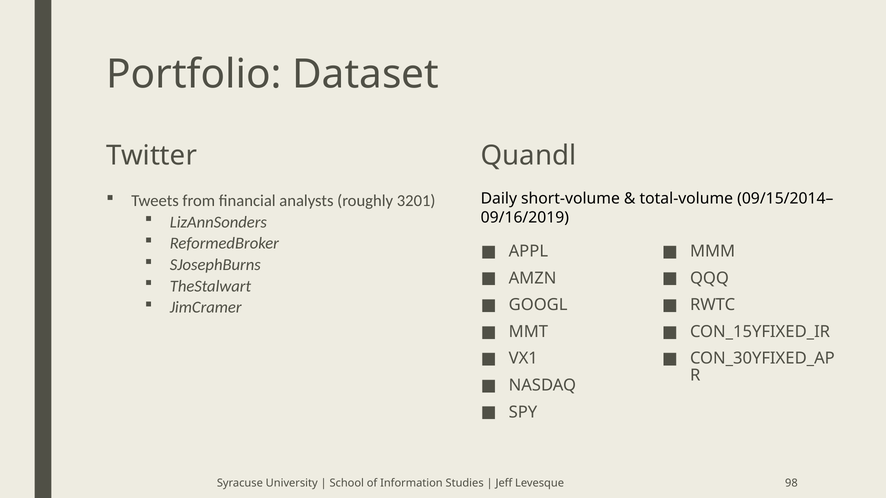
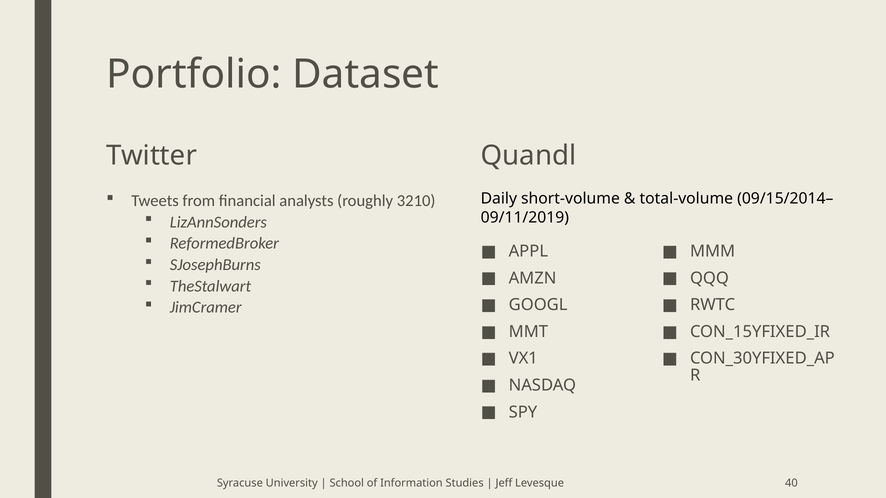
3201: 3201 -> 3210
09/16/2019: 09/16/2019 -> 09/11/2019
98: 98 -> 40
